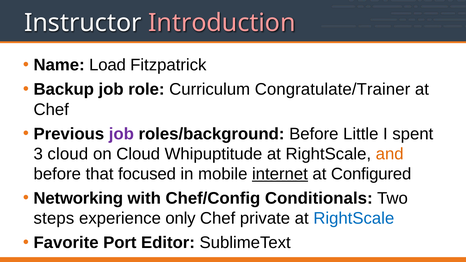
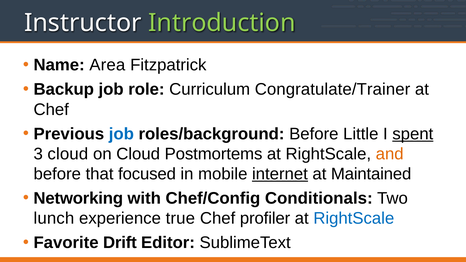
Introduction colour: pink -> light green
Load: Load -> Area
job at (121, 134) colour: purple -> blue
spent underline: none -> present
Whipuptitude: Whipuptitude -> Postmortems
Configured: Configured -> Maintained
steps: steps -> lunch
only: only -> true
private: private -> profiler
Port: Port -> Drift
